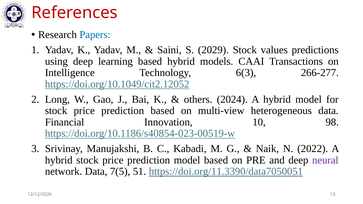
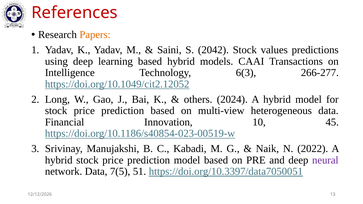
Papers colour: blue -> orange
2029: 2029 -> 2042
98: 98 -> 45
https://doi.org/11.3390/data7050051: https://doi.org/11.3390/data7050051 -> https://doi.org/10.3397/data7050051
